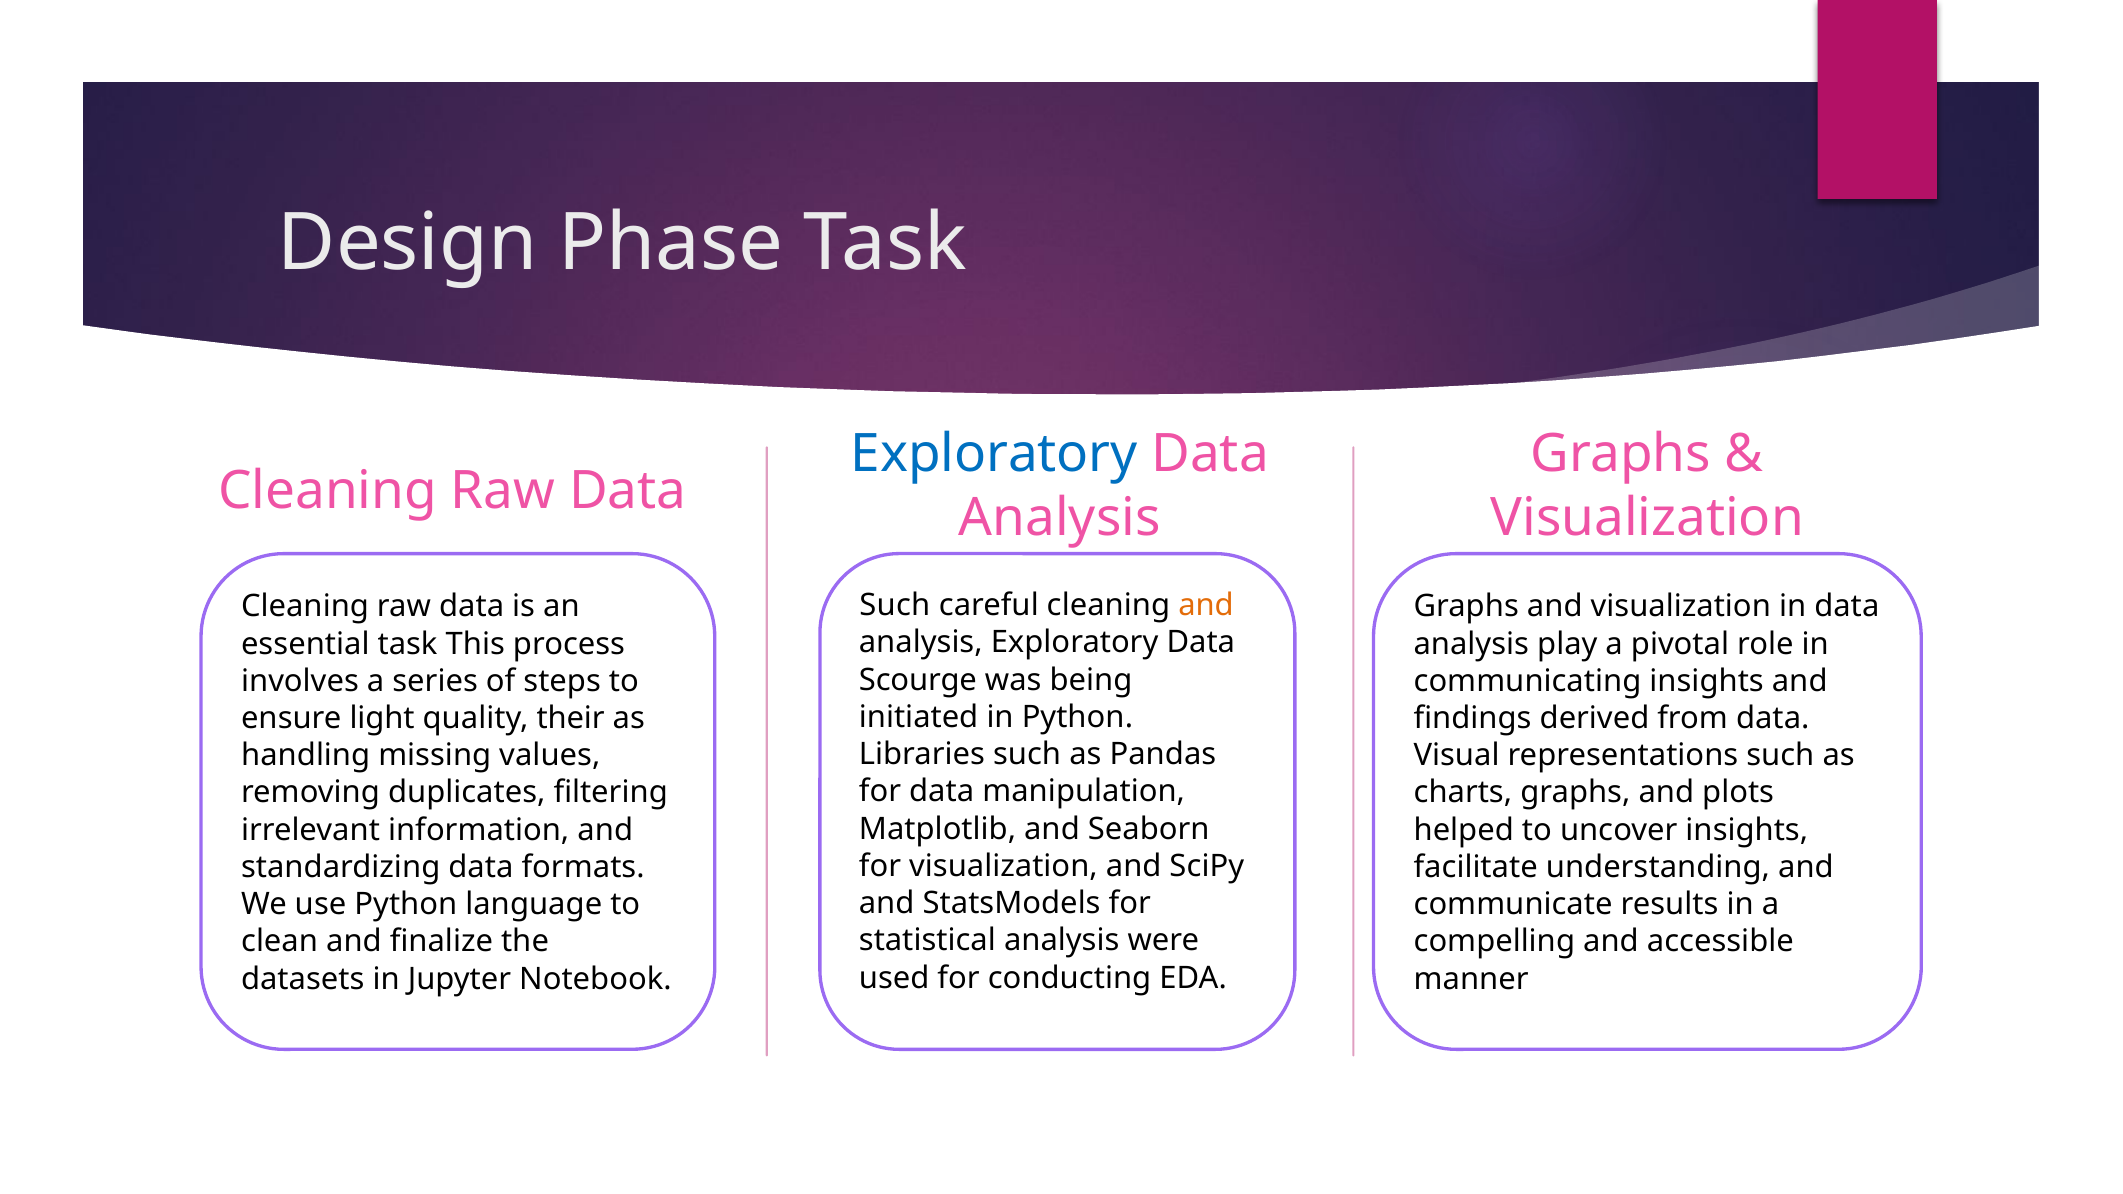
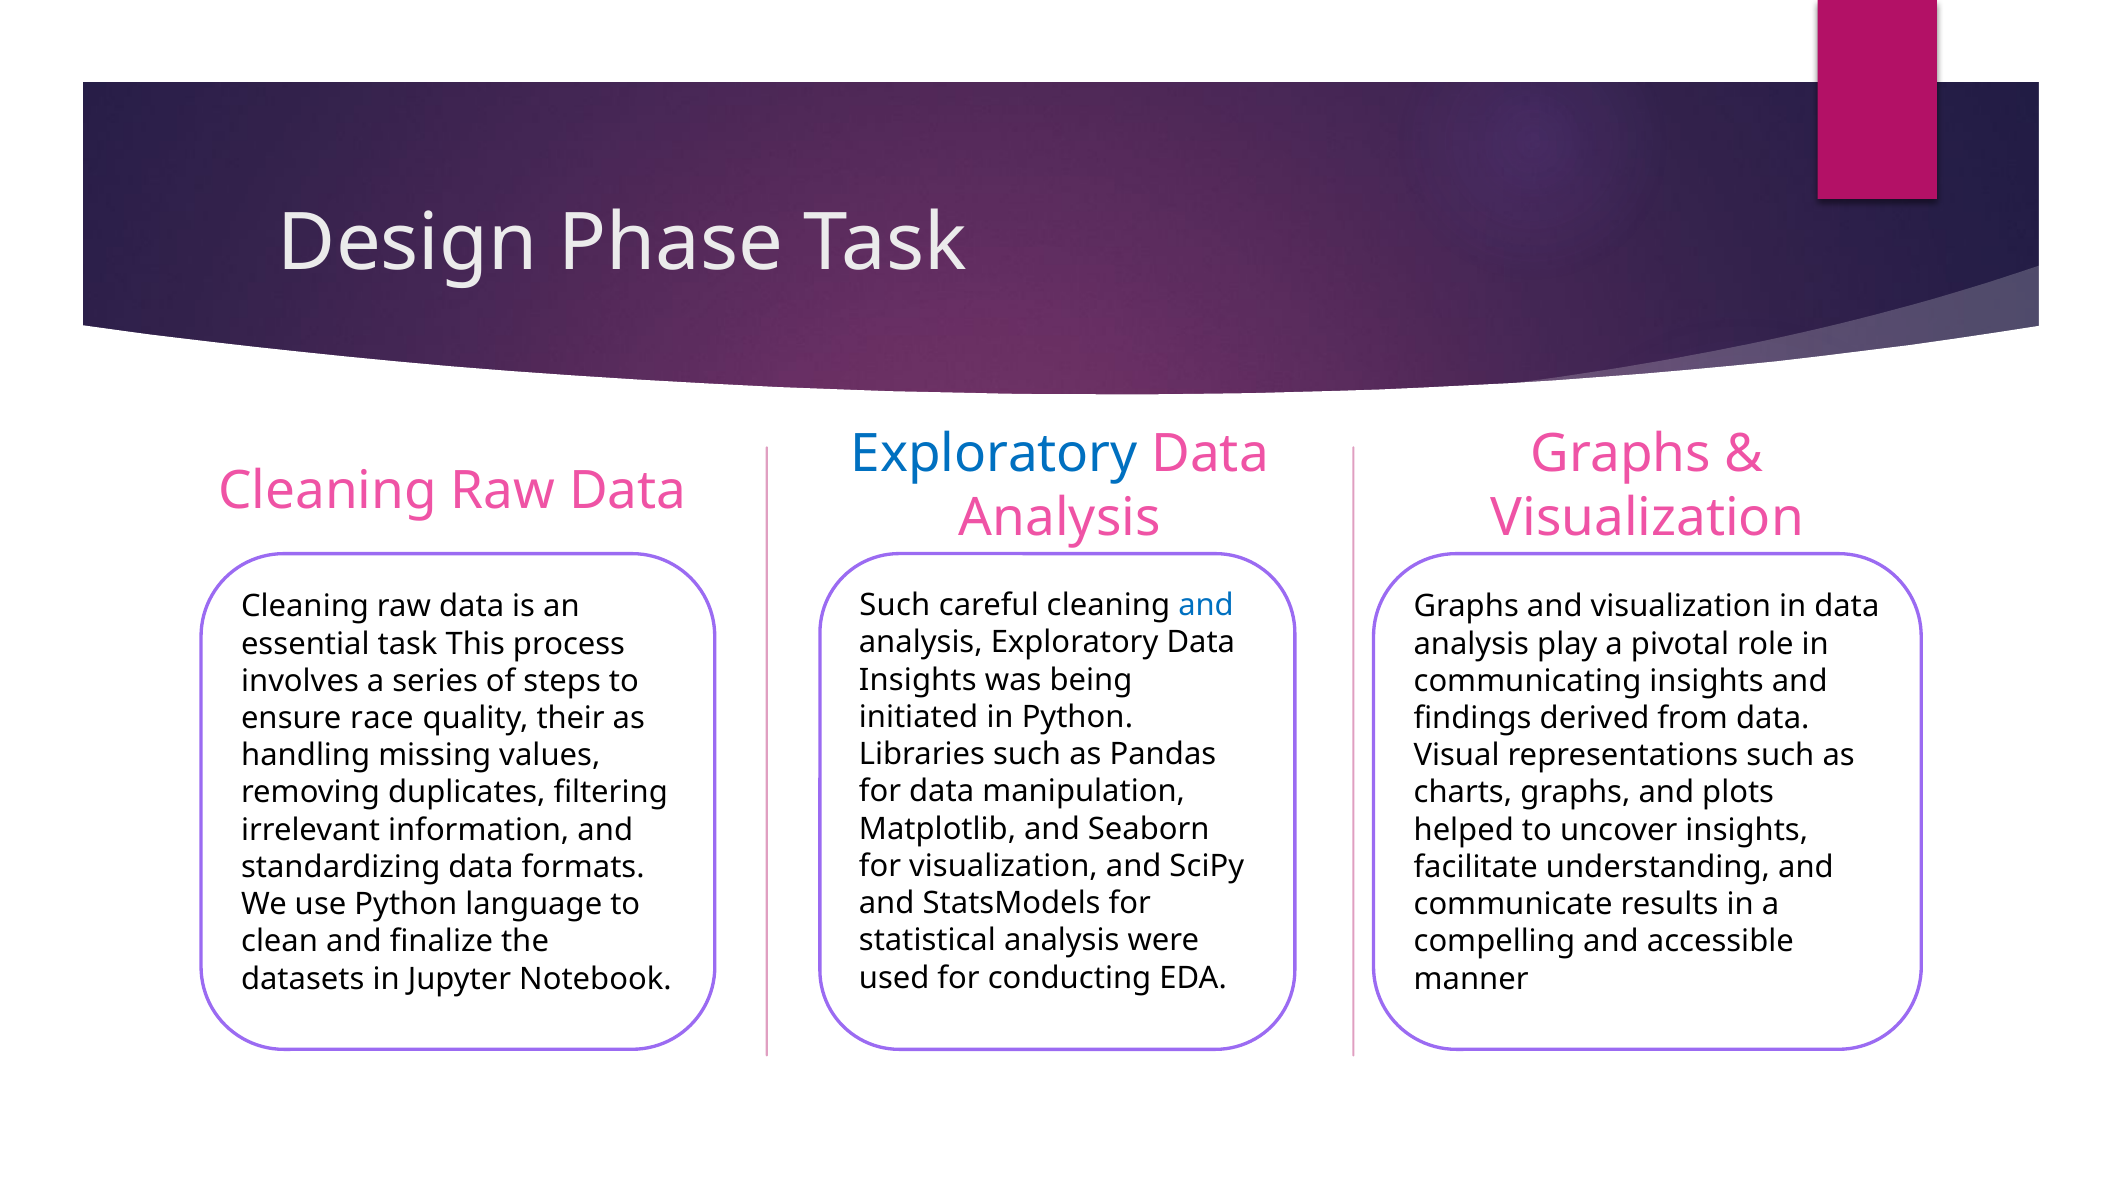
and at (1206, 606) colour: orange -> blue
Scourge at (918, 680): Scourge -> Insights
light: light -> race
